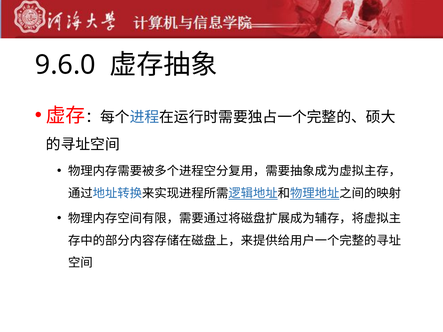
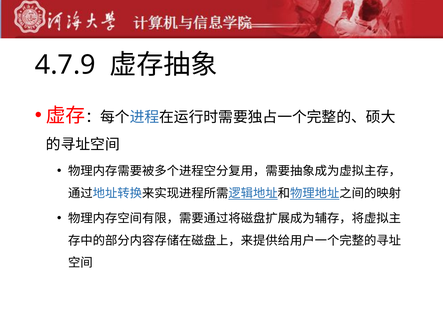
9.6.0: 9.6.0 -> 4.7.9
